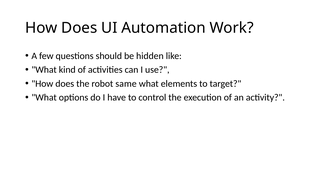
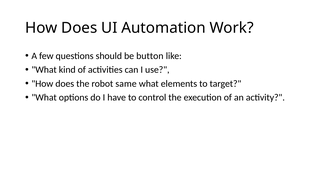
hidden: hidden -> button
